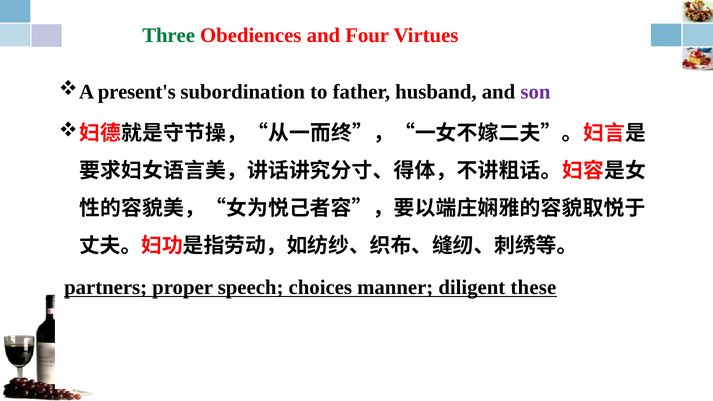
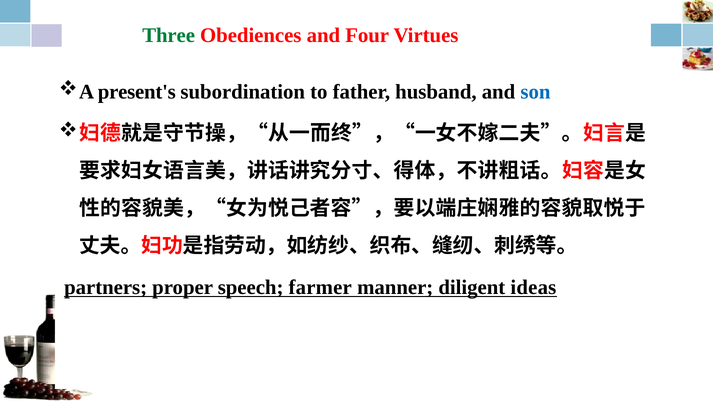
son colour: purple -> blue
choices: choices -> farmer
these: these -> ideas
